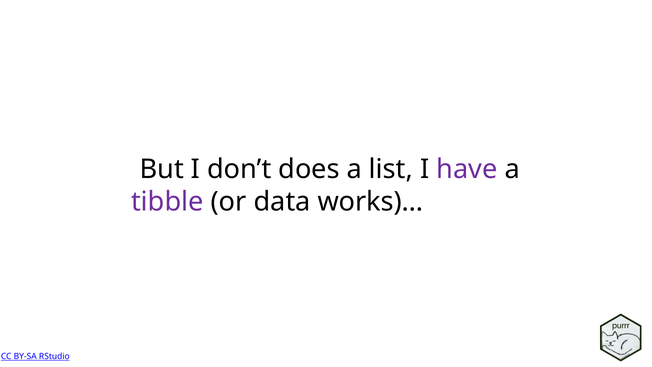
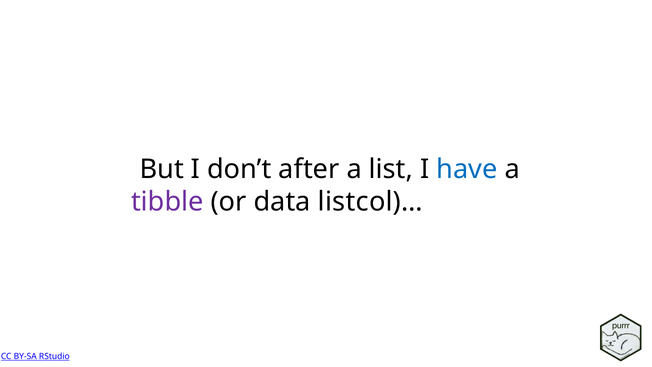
does: does -> after
have colour: purple -> blue
works)…: works)… -> listcol)…
